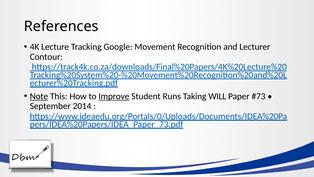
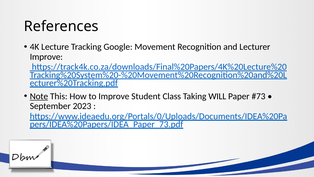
Contour at (46, 57): Contour -> Improve
Improve at (114, 96) underline: present -> none
Runs: Runs -> Class
2014: 2014 -> 2023
